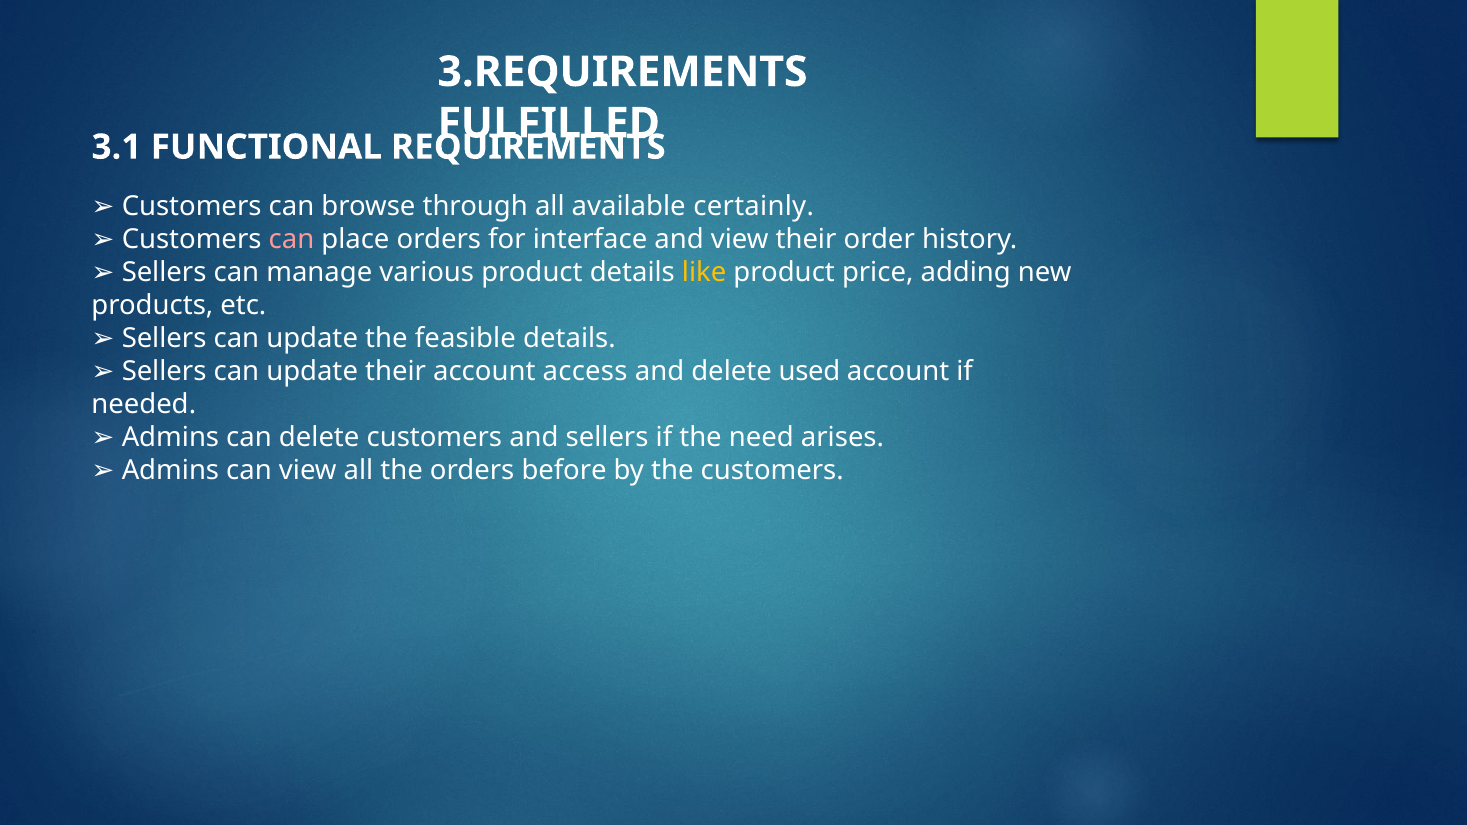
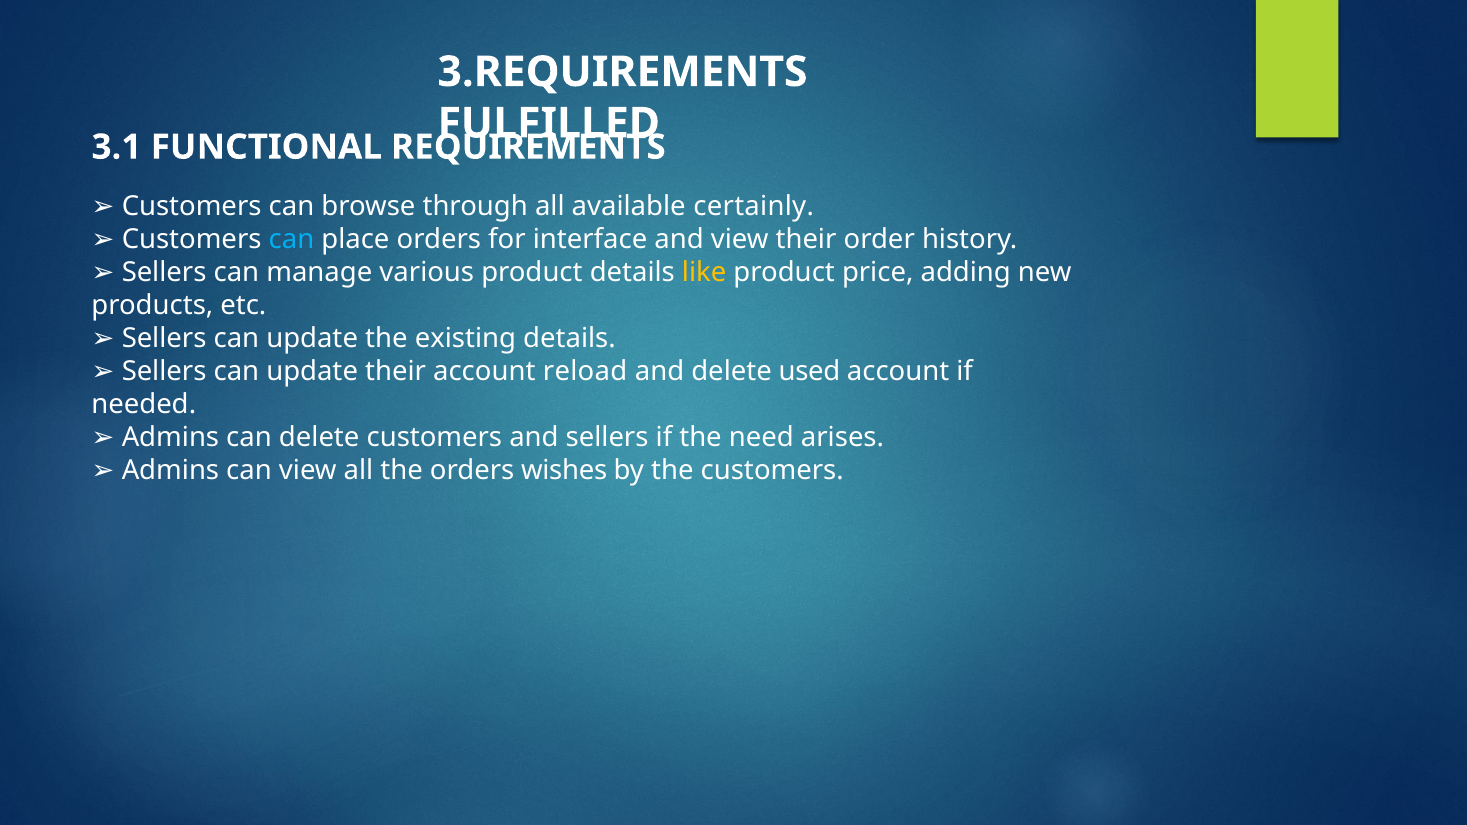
can at (291, 239) colour: pink -> light blue
feasible: feasible -> existing
access: access -> reload
before: before -> wishes
